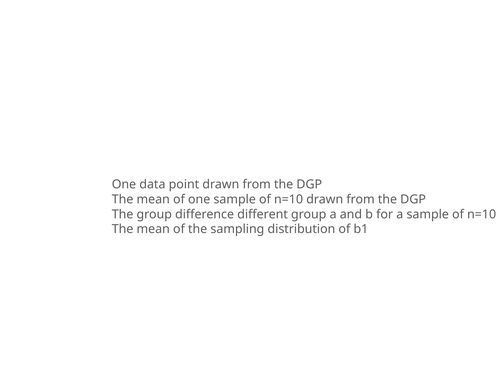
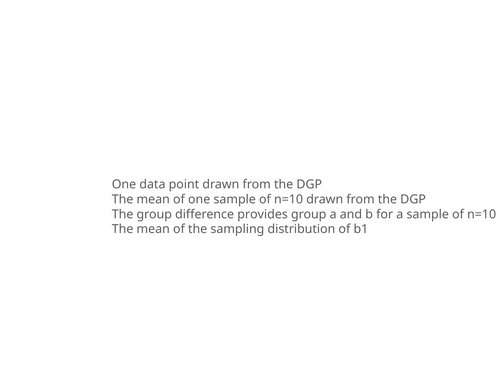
different: different -> provides
